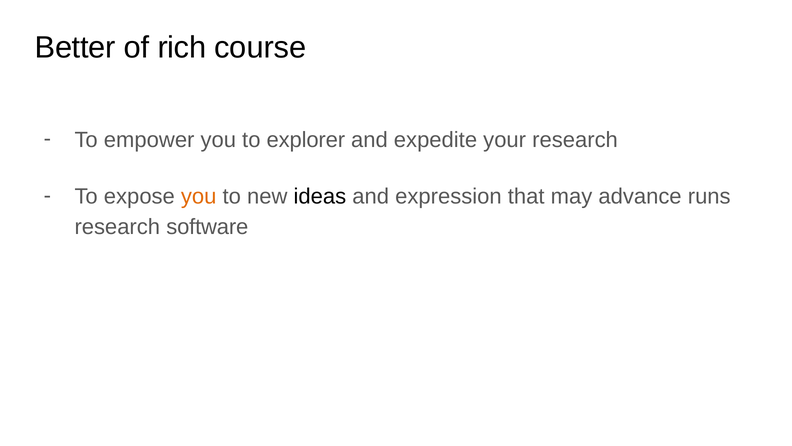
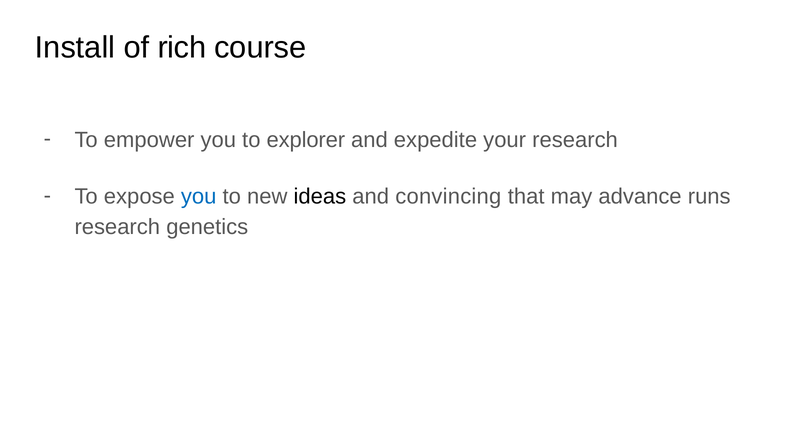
Better: Better -> Install
you at (199, 196) colour: orange -> blue
expression: expression -> convincing
software: software -> genetics
